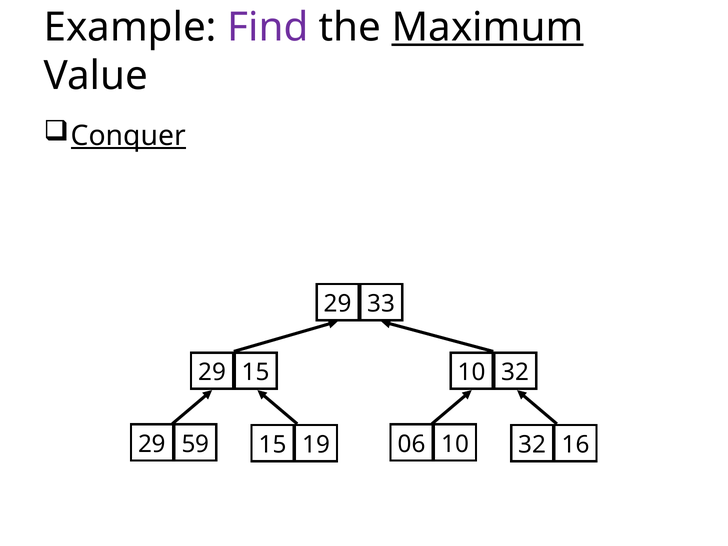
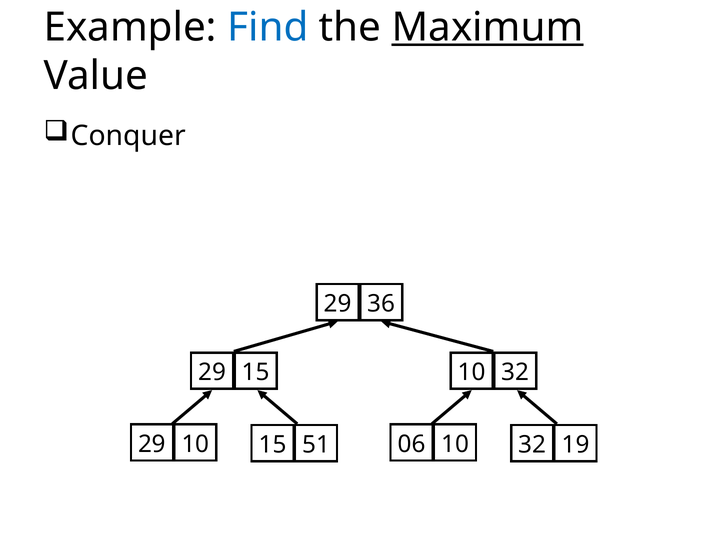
Find colour: purple -> blue
Conquer underline: present -> none
33: 33 -> 36
29 59: 59 -> 10
19: 19 -> 51
16: 16 -> 19
